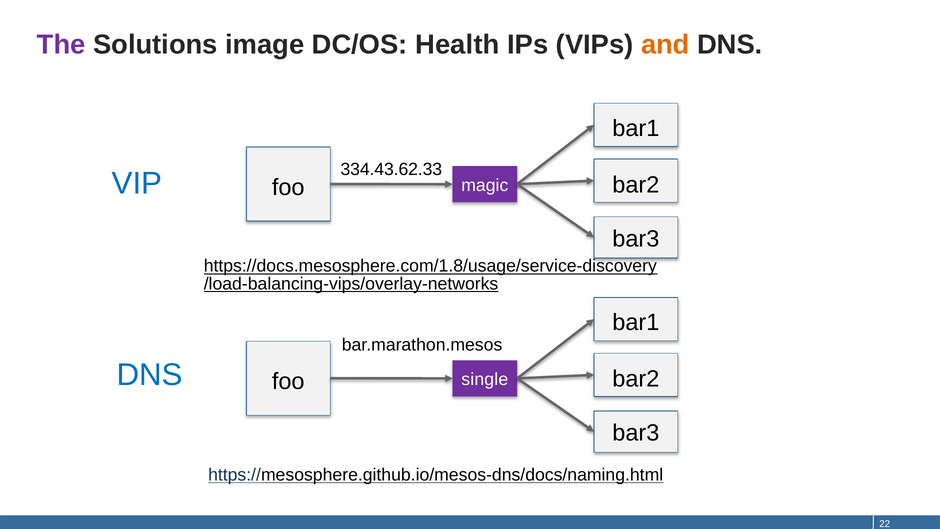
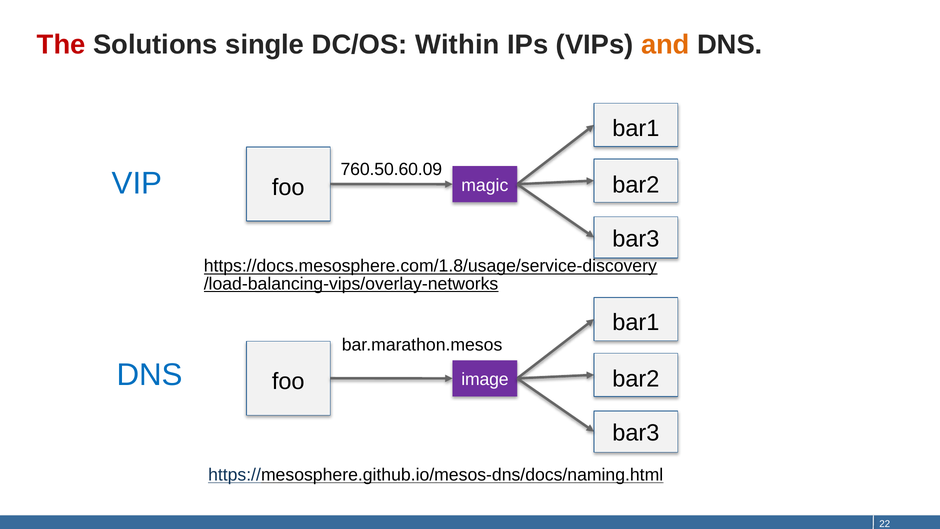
The colour: purple -> red
image: image -> single
Health: Health -> Within
334.43.62.33: 334.43.62.33 -> 760.50.60.09
single: single -> image
